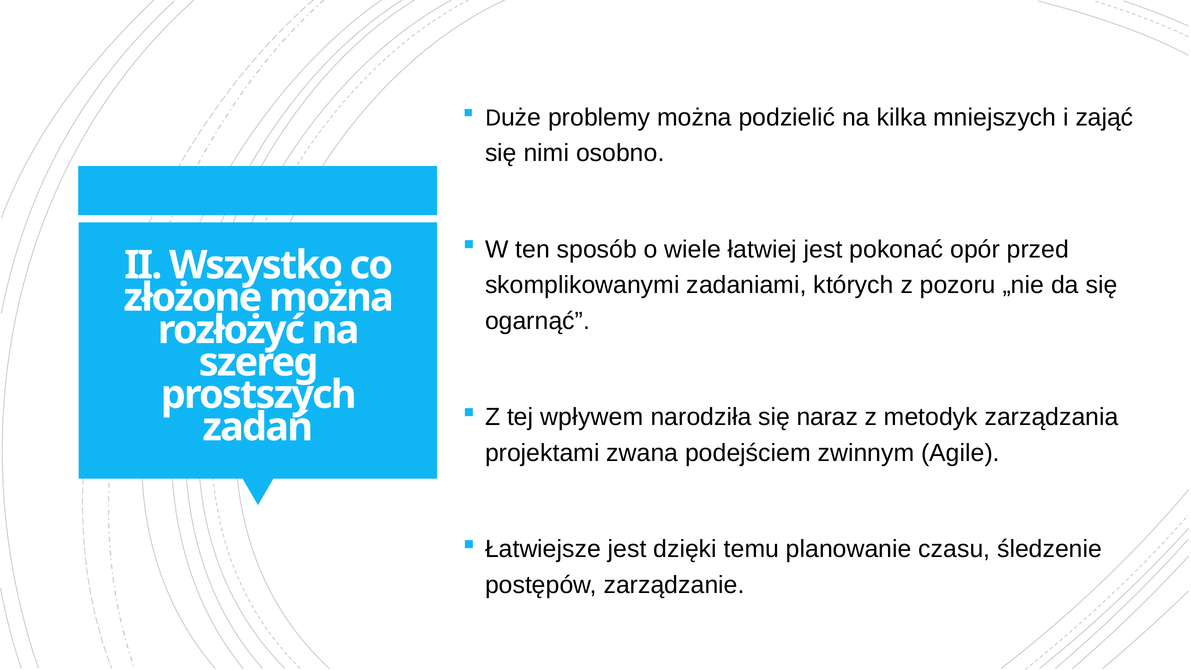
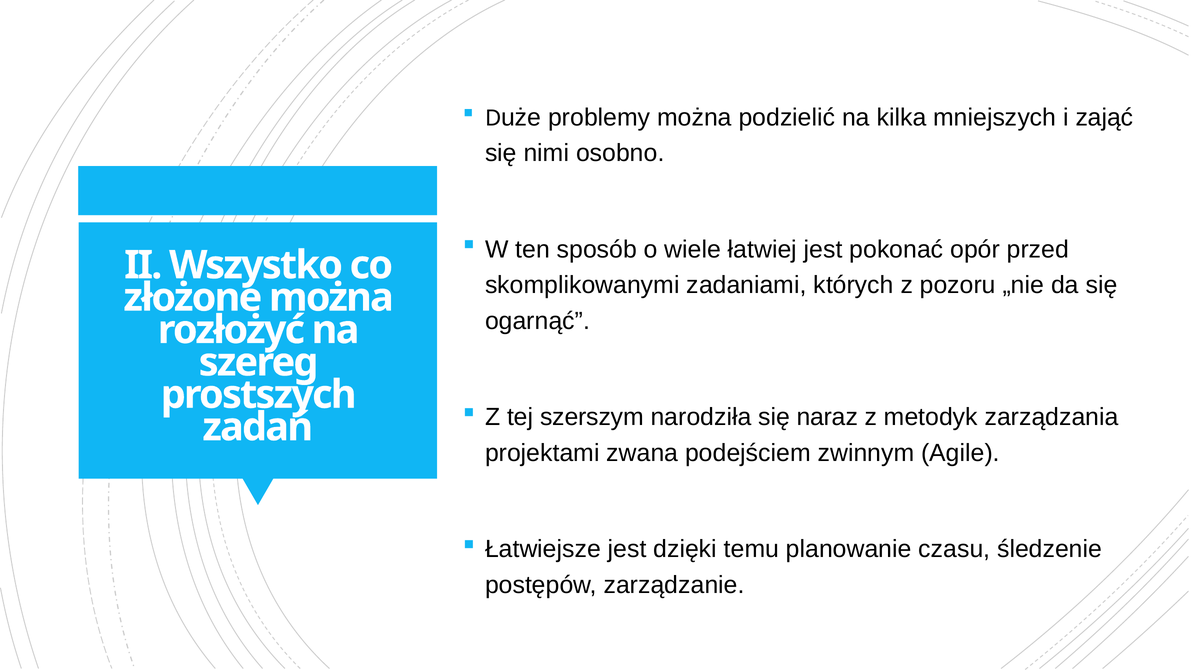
wpływem: wpływem -> szerszym
